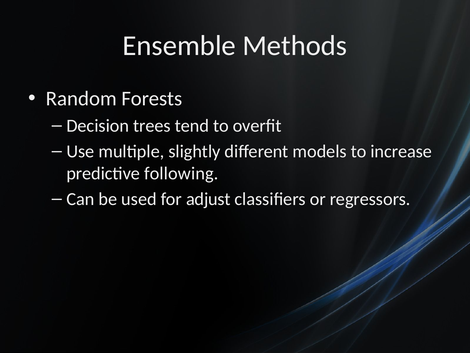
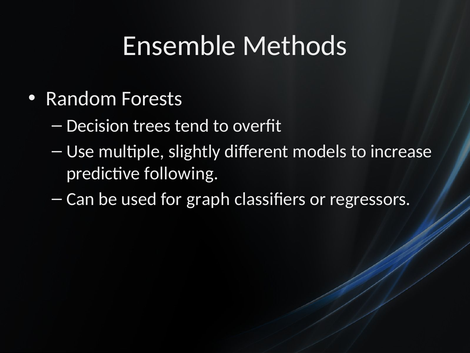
adjust: adjust -> graph
